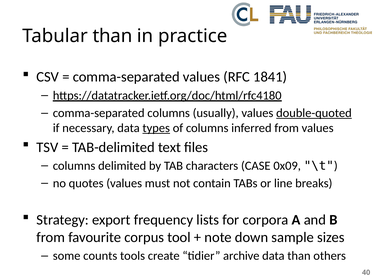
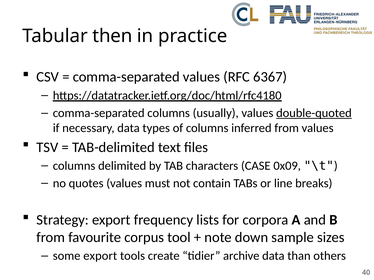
Tabular than: than -> then
1841: 1841 -> 6367
types underline: present -> none
some counts: counts -> export
